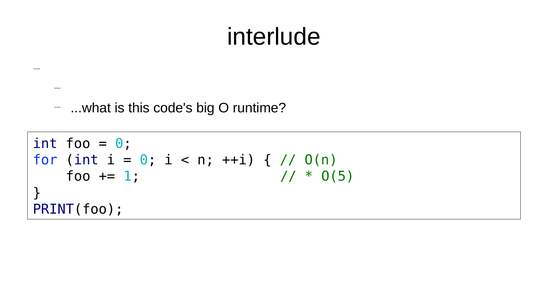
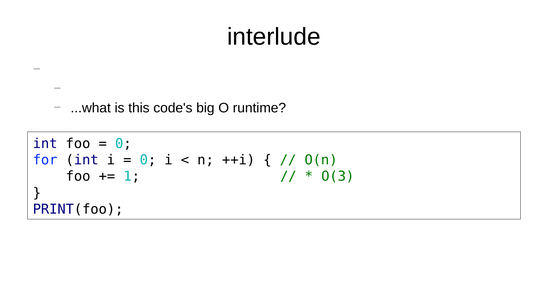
O(5: O(5 -> O(3
